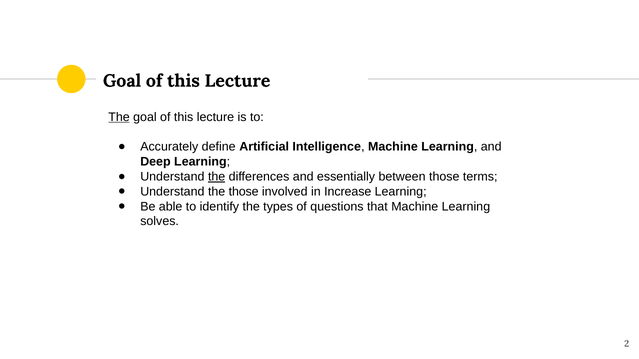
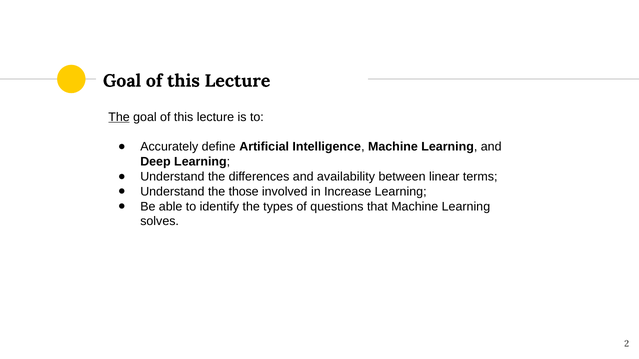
the at (217, 177) underline: present -> none
essentially: essentially -> availability
between those: those -> linear
